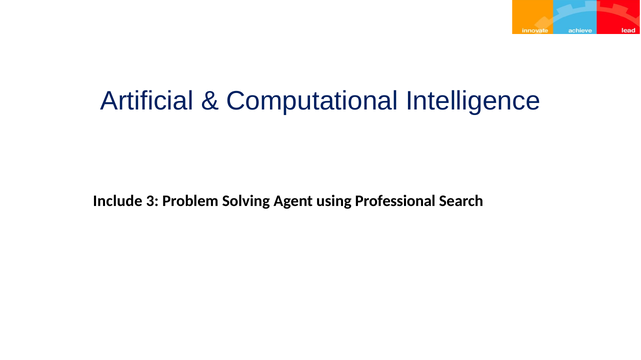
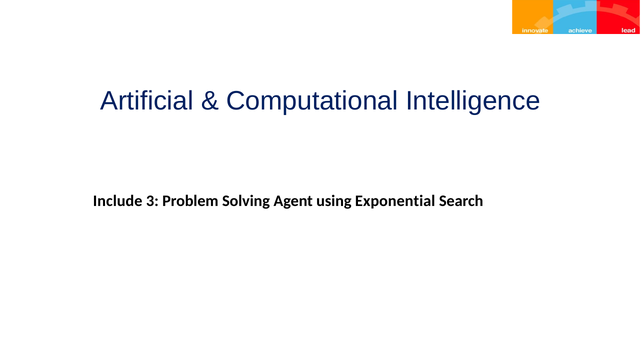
Professional: Professional -> Exponential
